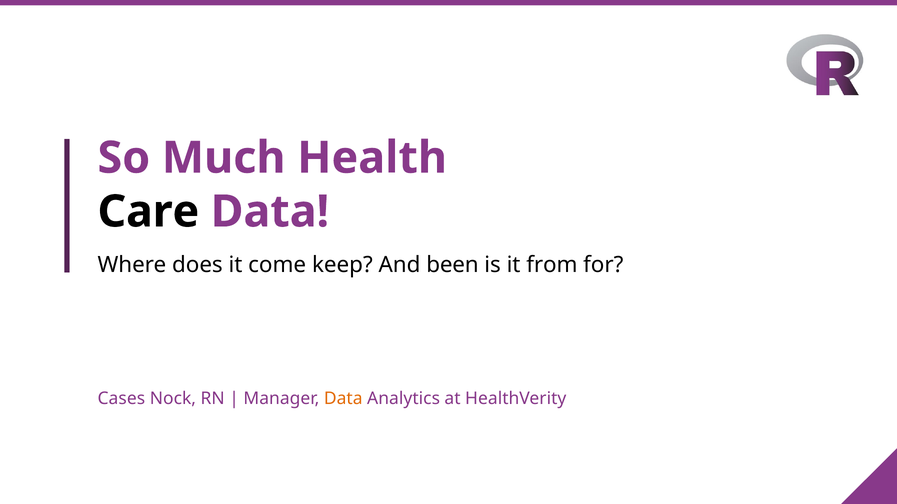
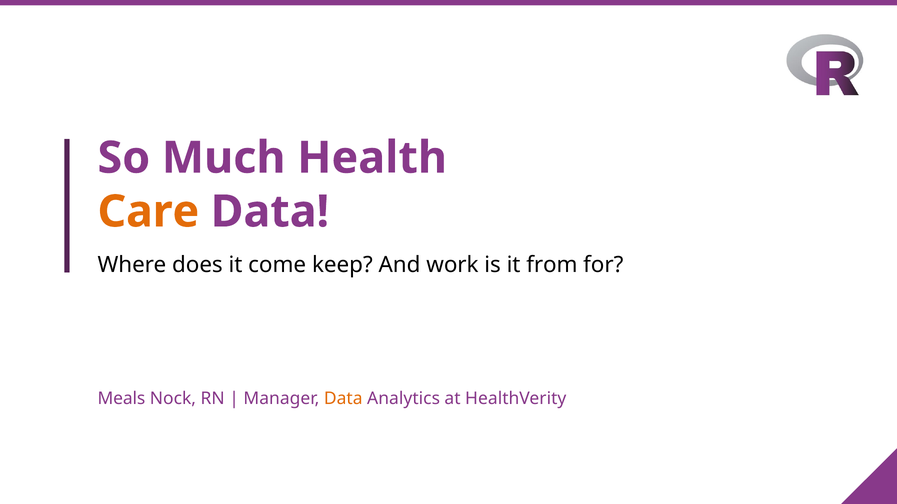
Care colour: black -> orange
been: been -> work
Cases: Cases -> Meals
